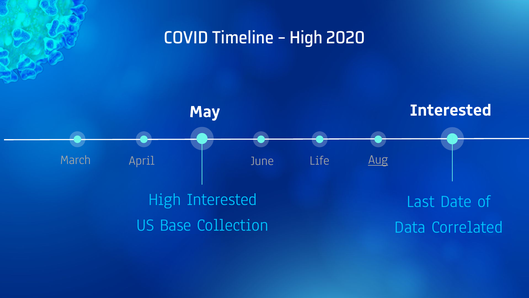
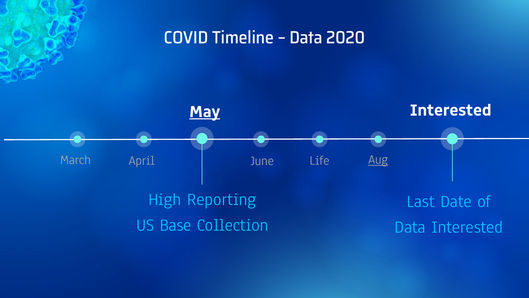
High at (306, 37): High -> Data
May underline: none -> present
High Interested: Interested -> Reporting
Data Correlated: Correlated -> Interested
